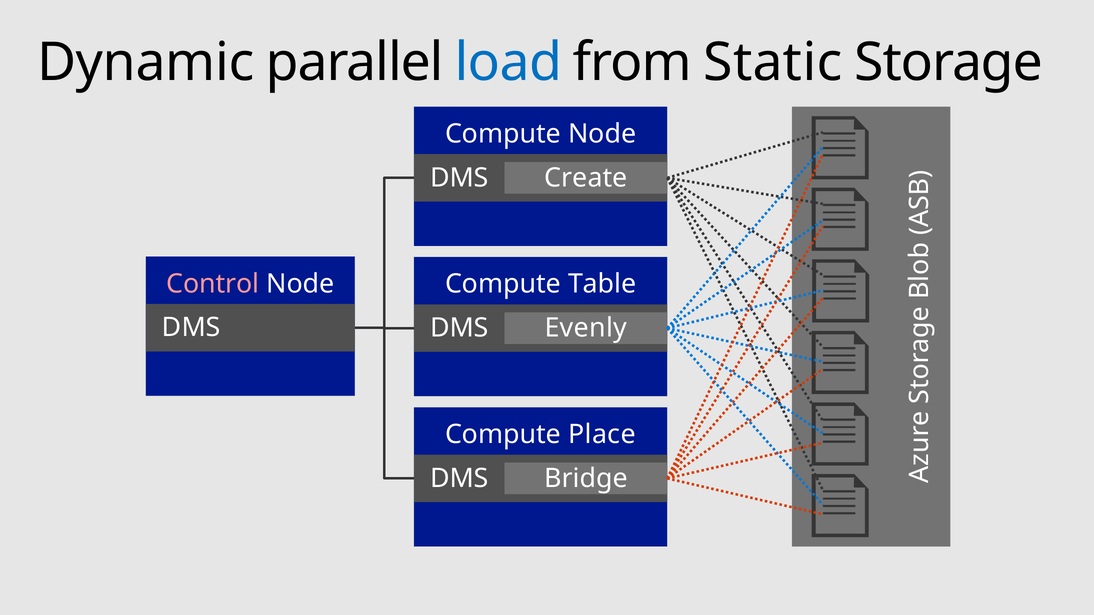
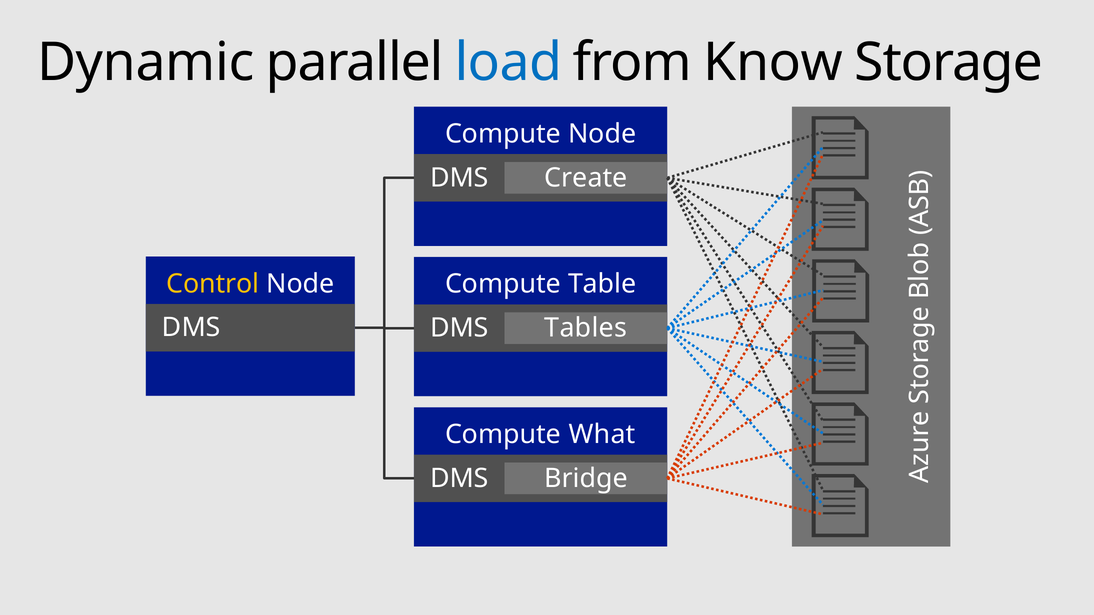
Static: Static -> Know
Control colour: pink -> yellow
Evenly: Evenly -> Tables
Place: Place -> What
